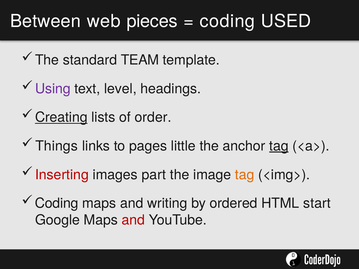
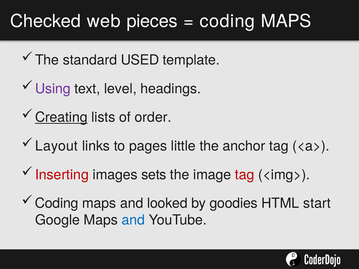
Between: Between -> Checked
USED at (286, 21): USED -> MAPS
TEAM: TEAM -> USED
Things: Things -> Layout
tag at (279, 146) underline: present -> none
part: part -> sets
tag at (245, 175) colour: orange -> red
writing: writing -> looked
ordered: ordered -> goodies
and at (133, 220) colour: red -> blue
